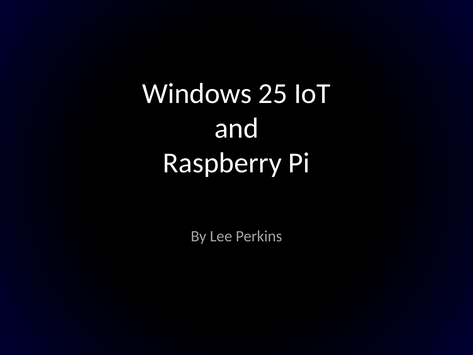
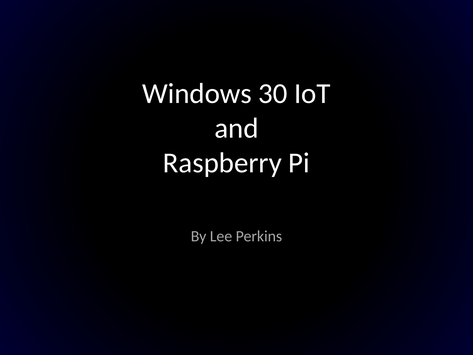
25: 25 -> 30
